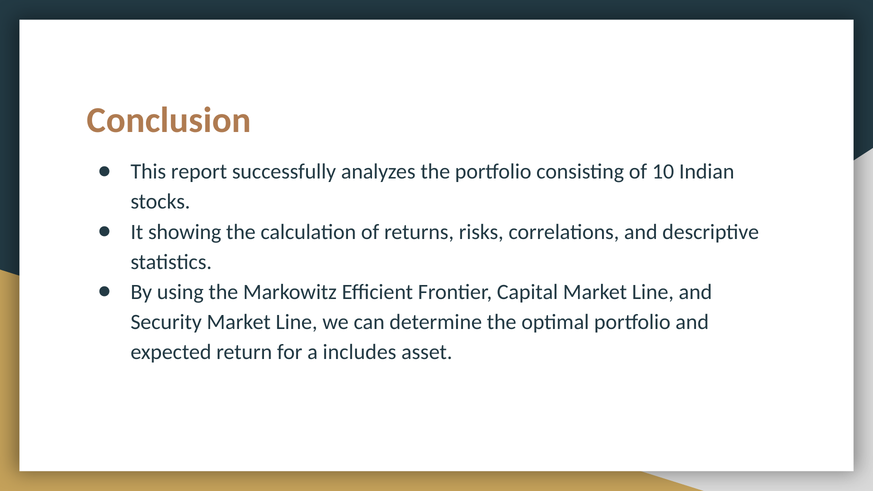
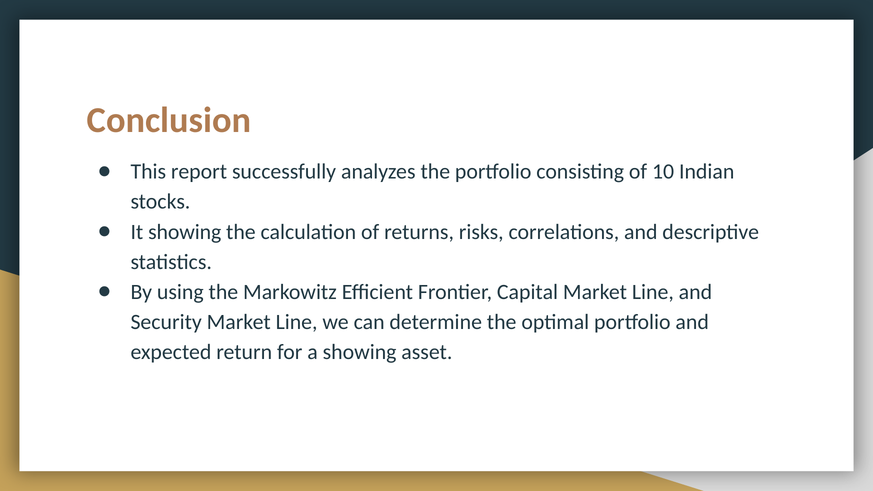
a includes: includes -> showing
